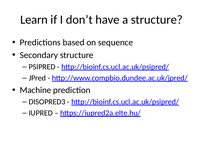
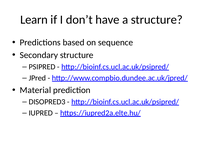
Machine: Machine -> Material
